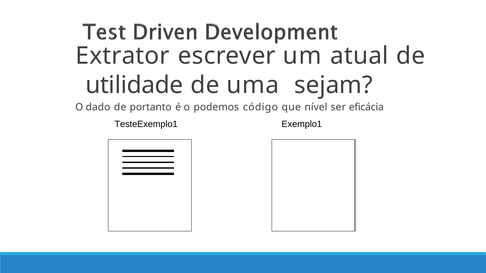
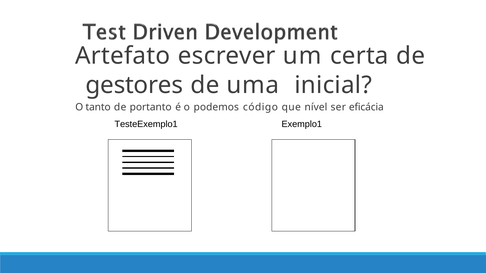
Extrator: Extrator -> Artefato
atual: atual -> certa
utilidade: utilidade -> gestores
sejam: sejam -> inicial
dado: dado -> tanto
